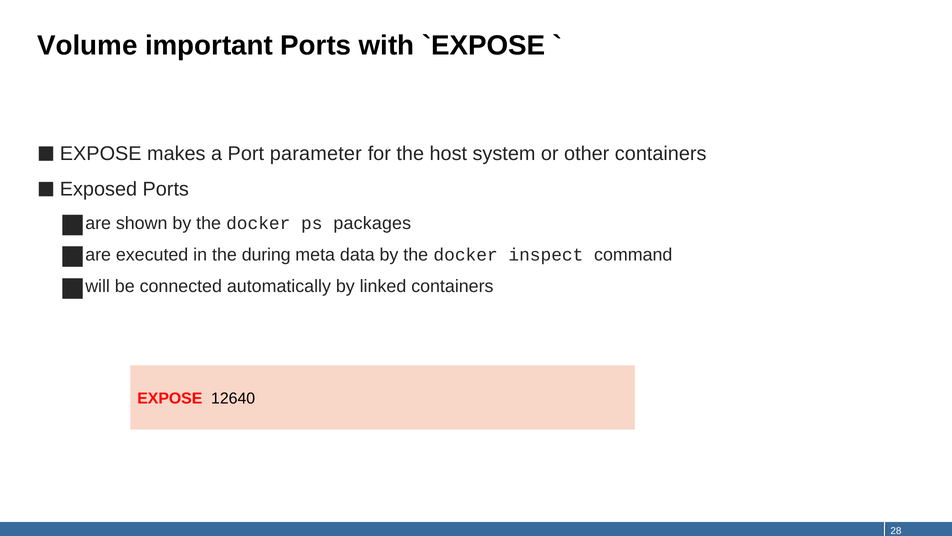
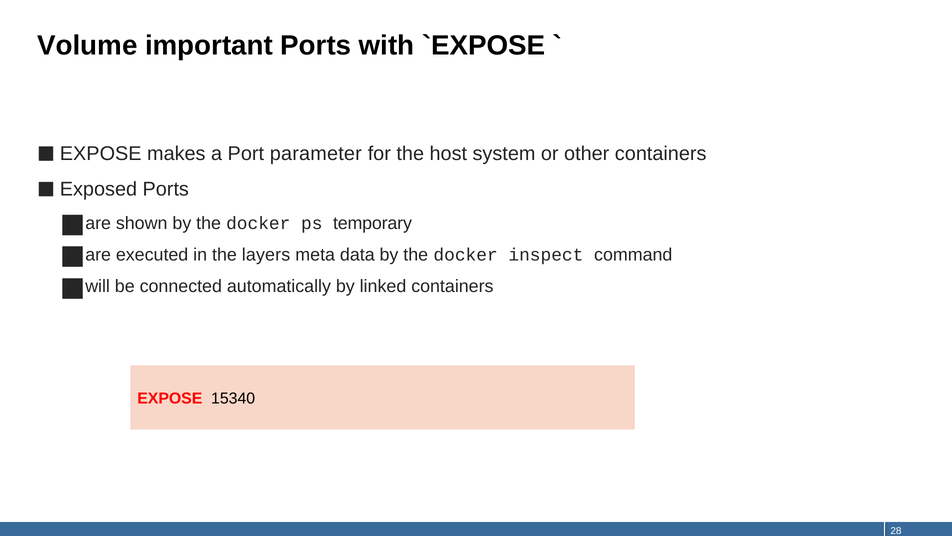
packages: packages -> temporary
during: during -> layers
12640: 12640 -> 15340
